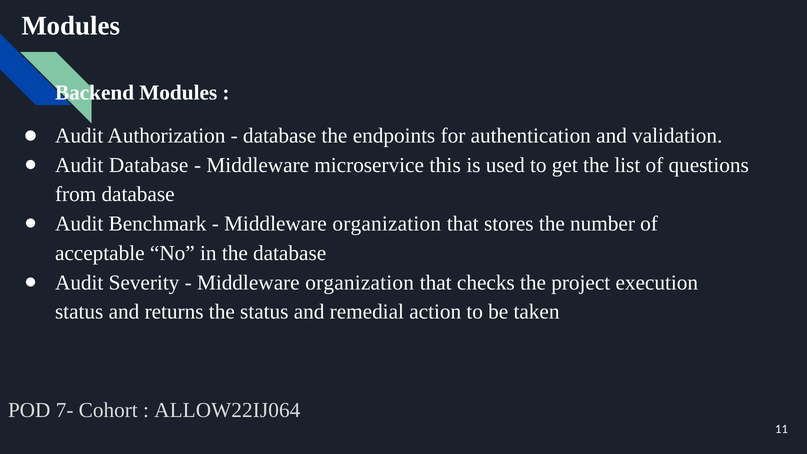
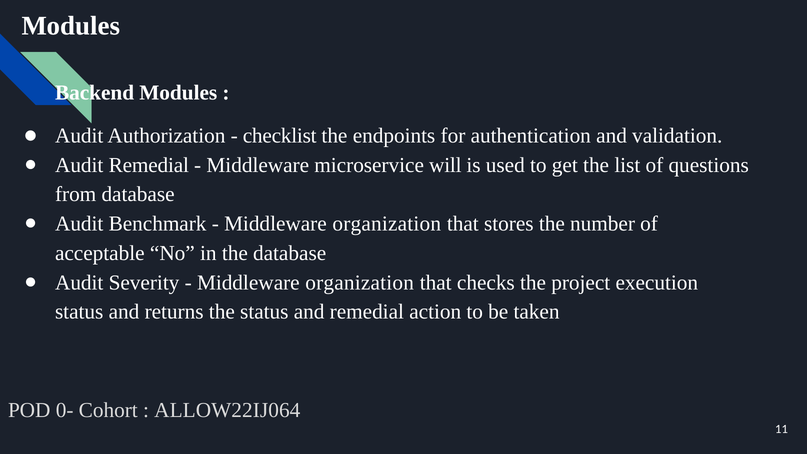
database at (280, 136): database -> checklist
Audit Database: Database -> Remedial
this: this -> will
7-: 7- -> 0-
